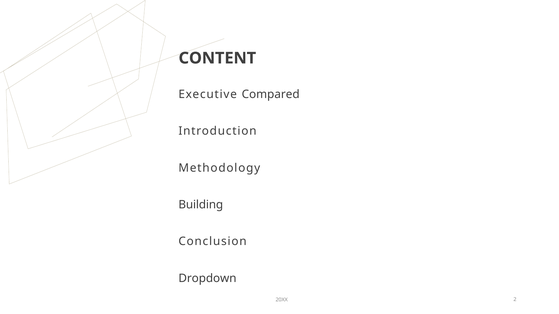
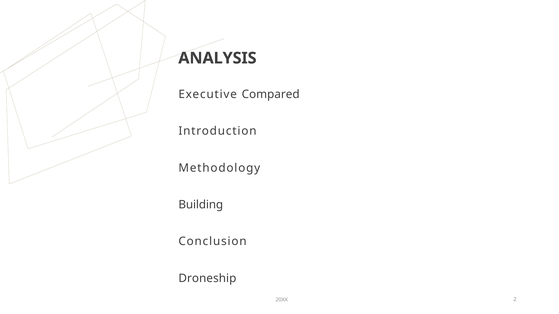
CONTENT: CONTENT -> ANALYSIS
Dropdown: Dropdown -> Droneship
